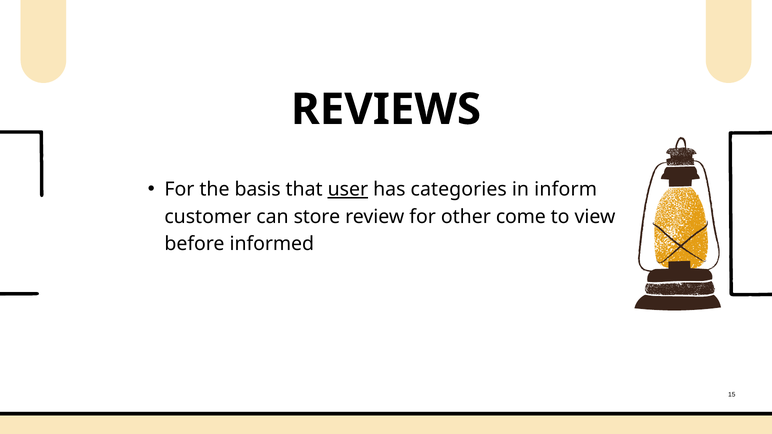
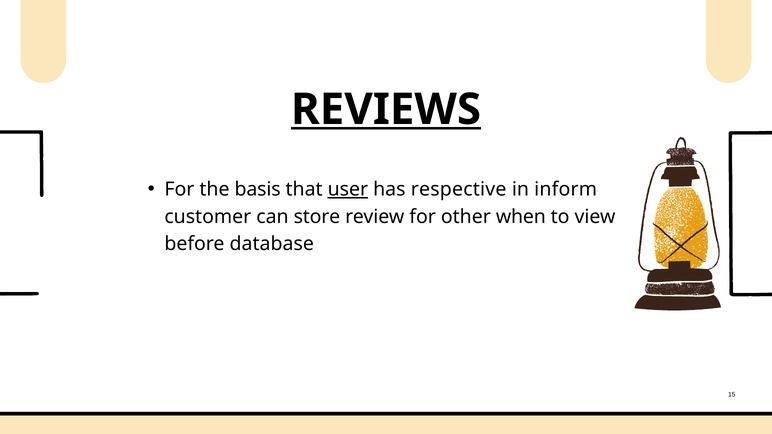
REVIEWS underline: none -> present
categories: categories -> respective
come: come -> when
informed: informed -> database
